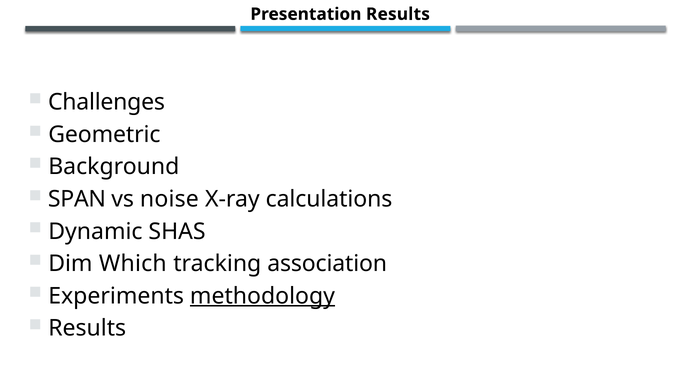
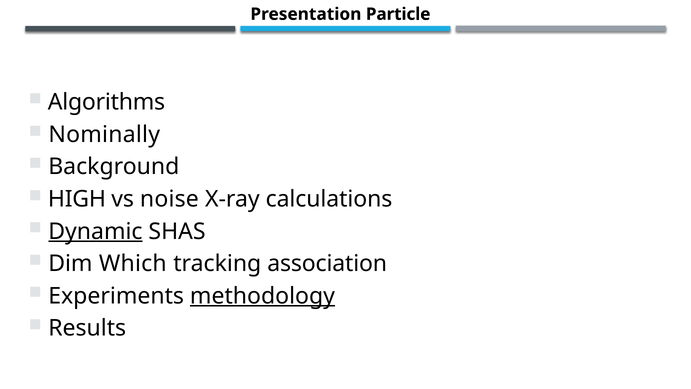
Presentation Results: Results -> Particle
Challenges: Challenges -> Algorithms
Geometric: Geometric -> Nominally
SPAN: SPAN -> HIGH
Dynamic underline: none -> present
